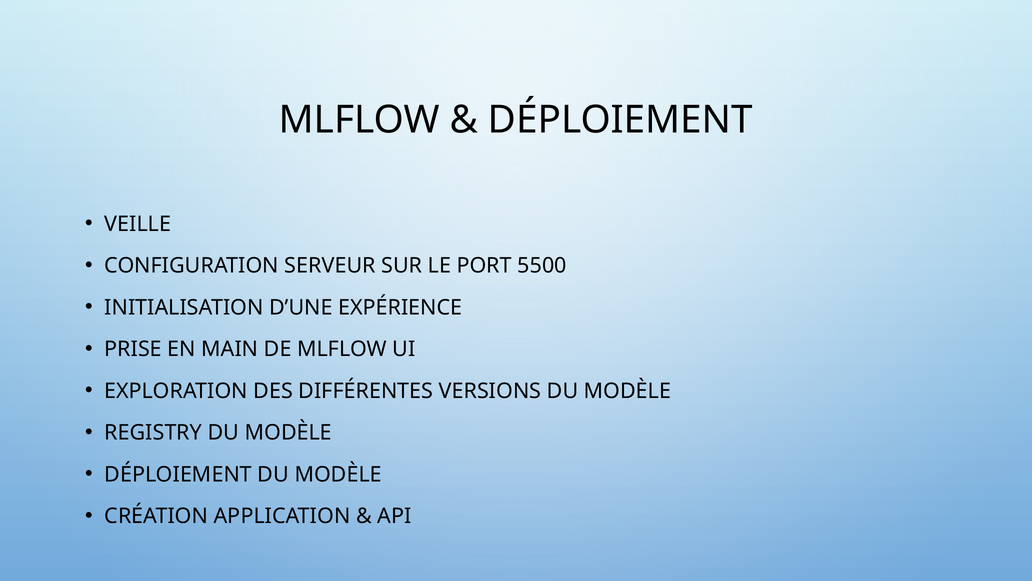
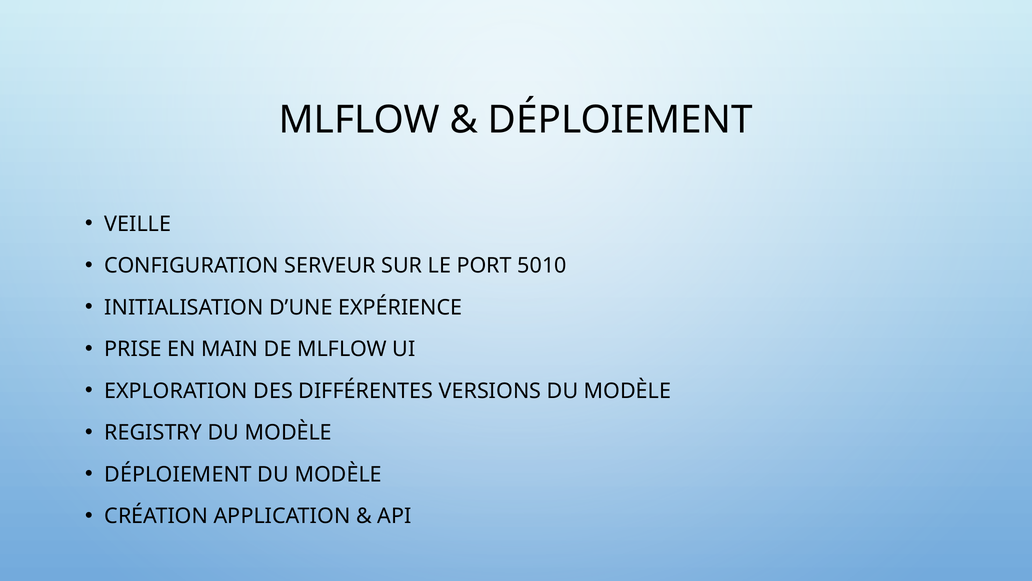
5500: 5500 -> 5010
